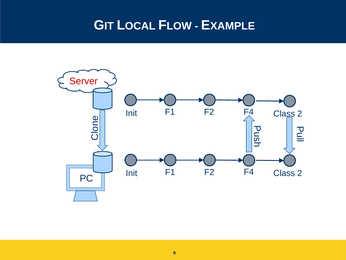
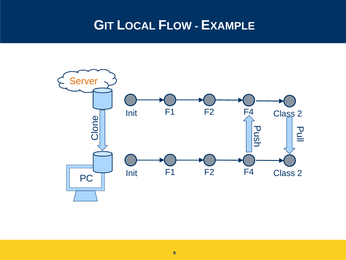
Server colour: red -> orange
